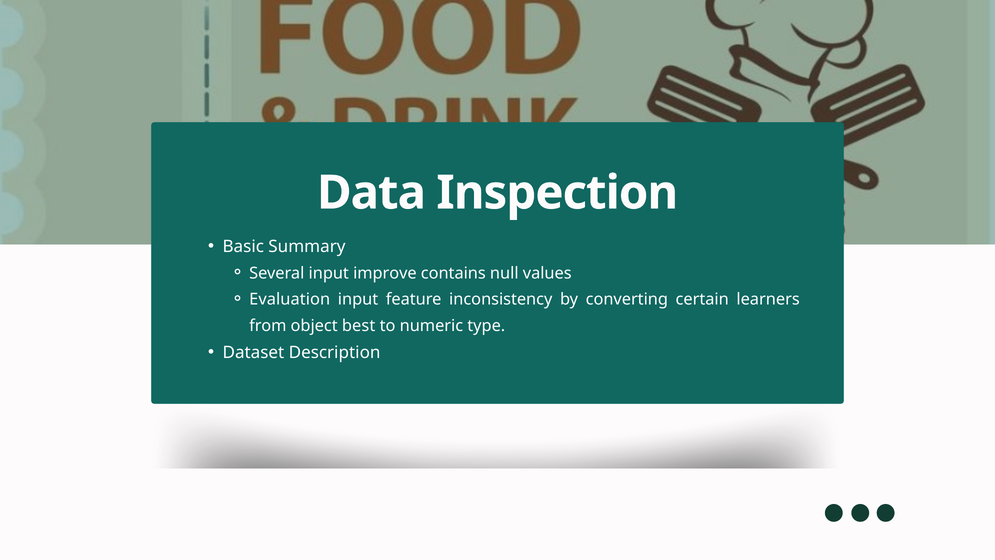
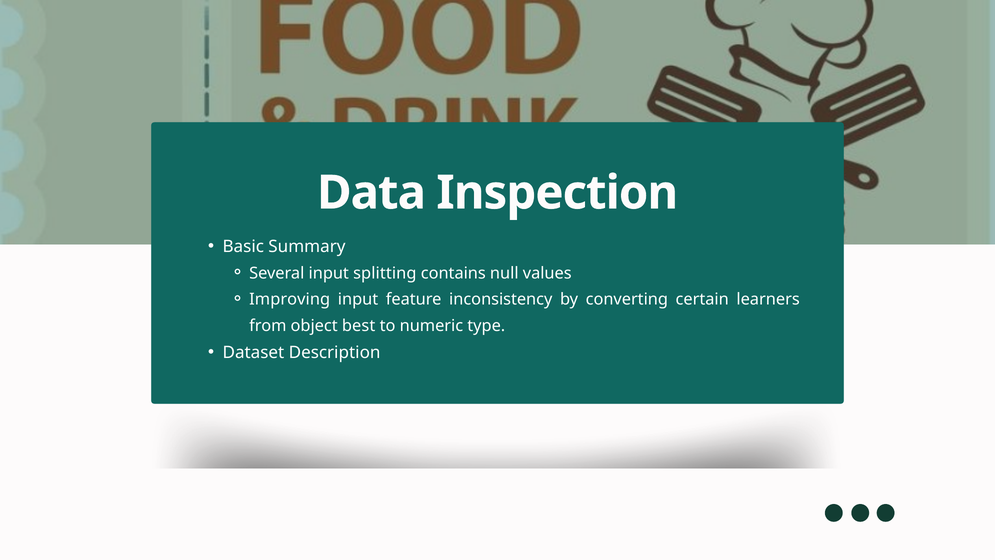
improve: improve -> splitting
Evaluation: Evaluation -> Improving
